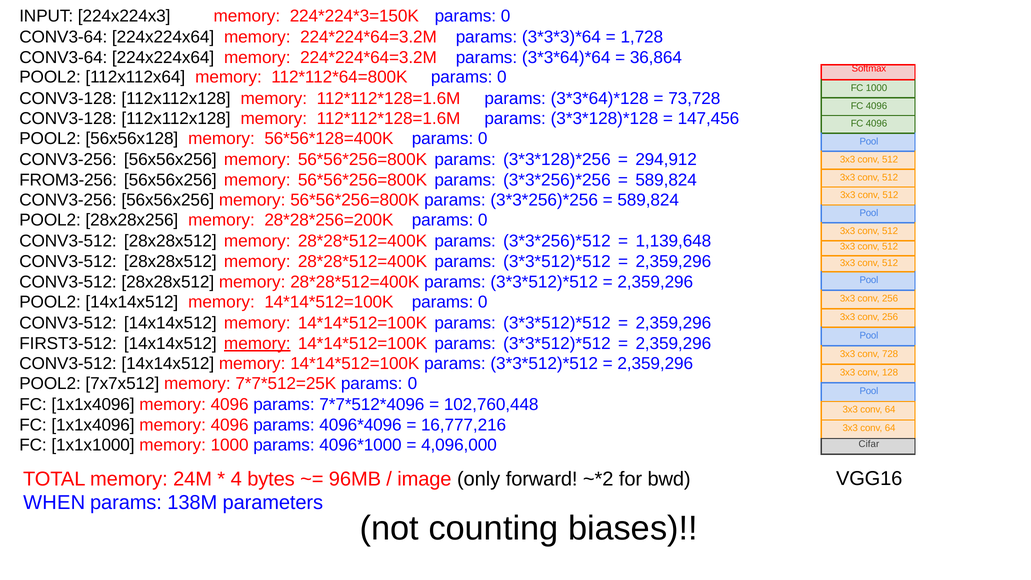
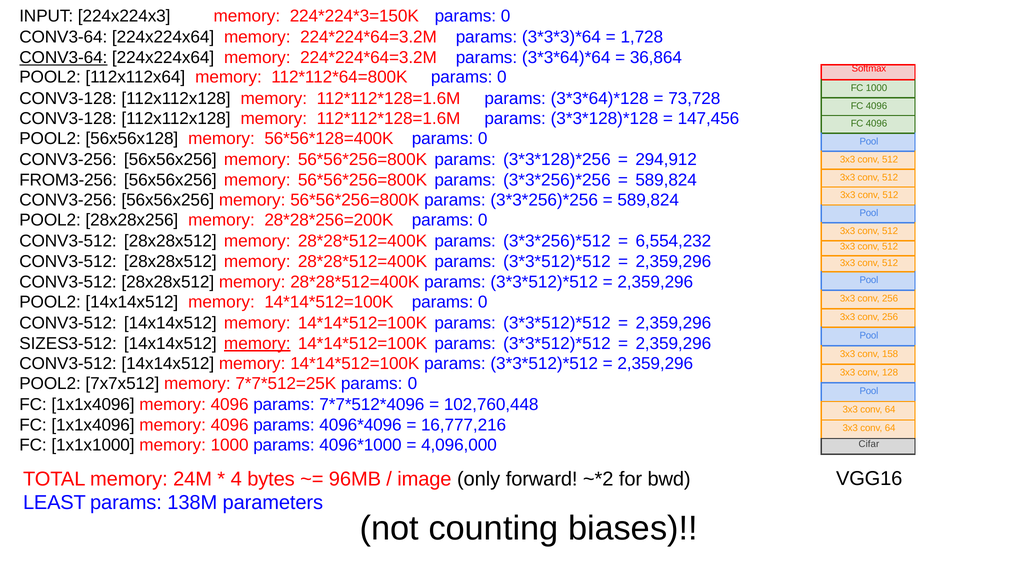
CONV3-64 at (63, 57) underline: none -> present
1,139,648: 1,139,648 -> 6,554,232
FIRST3-512: FIRST3-512 -> SIZES3-512
728: 728 -> 158
WHEN: WHEN -> LEAST
